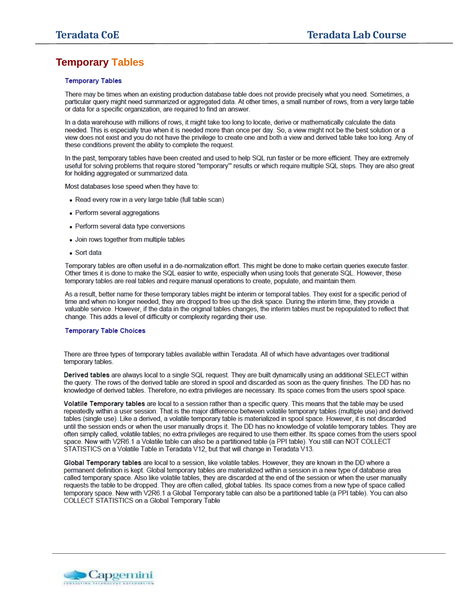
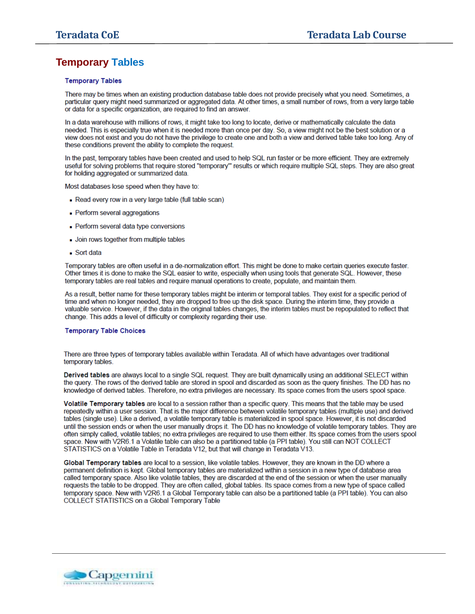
Tables colour: orange -> blue
